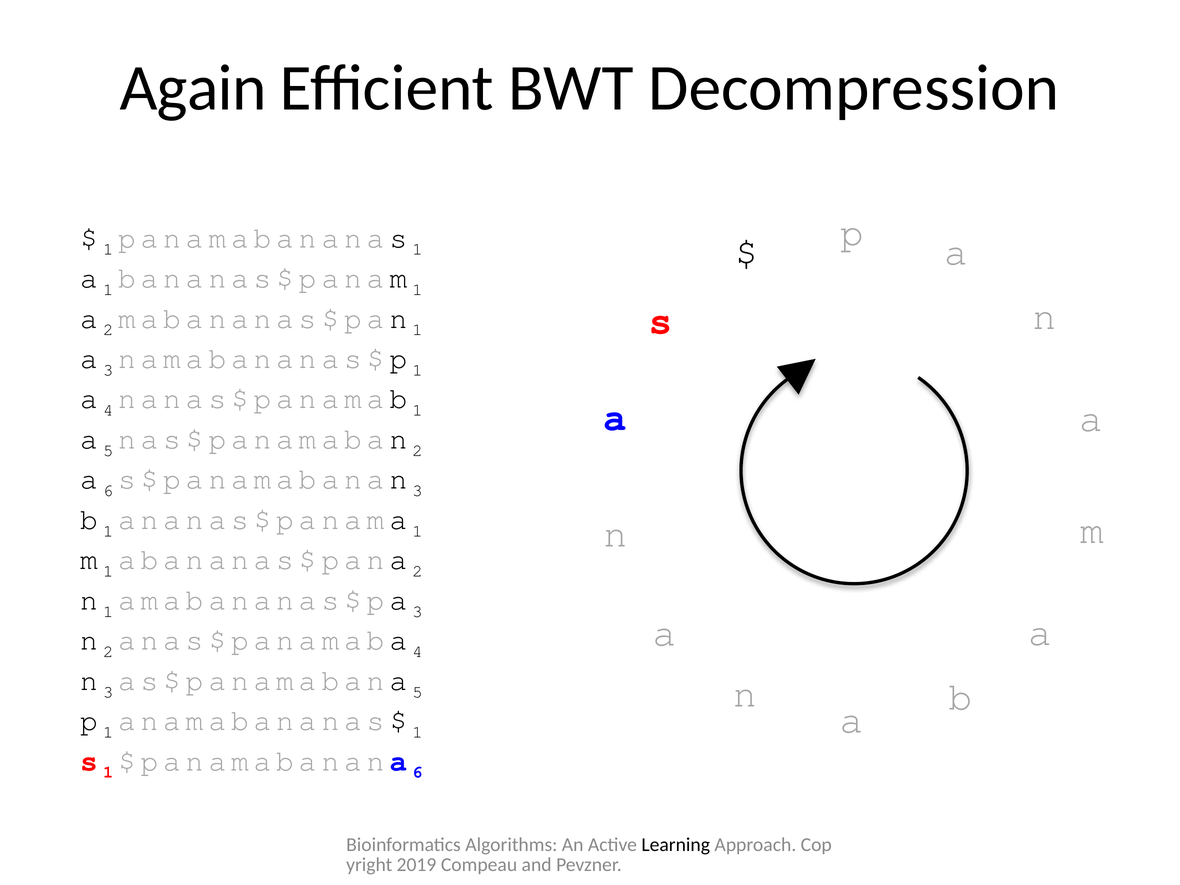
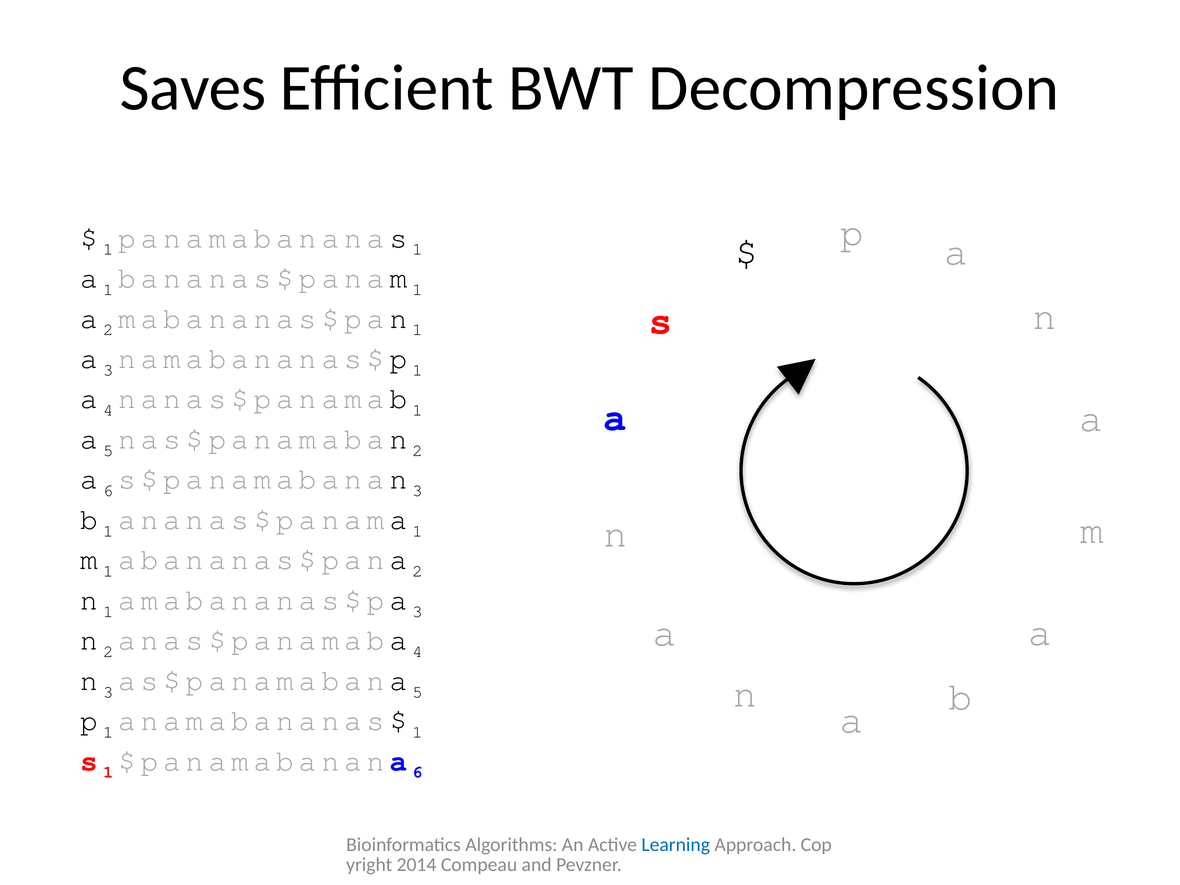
Again: Again -> Saves
Learning colour: black -> blue
2019: 2019 -> 2014
